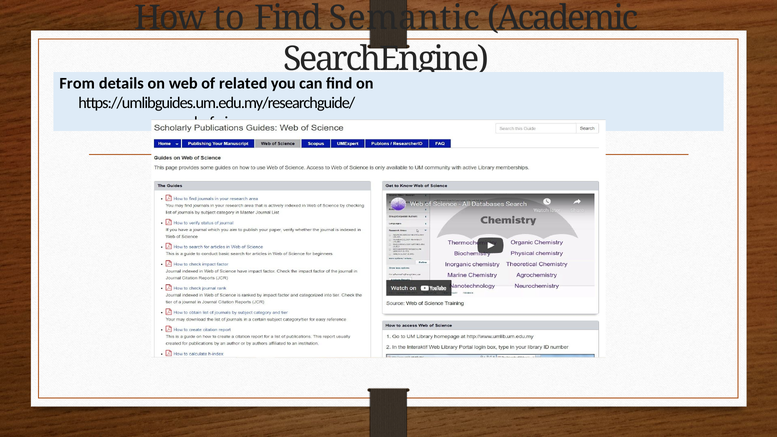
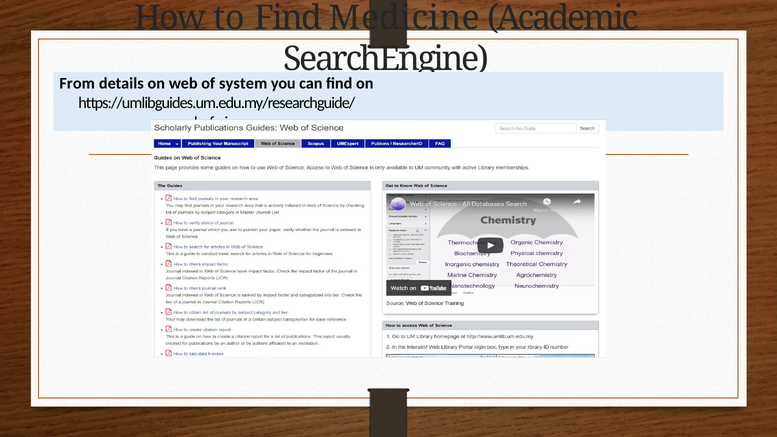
Semantic: Semantic -> Medicine
related: related -> system
